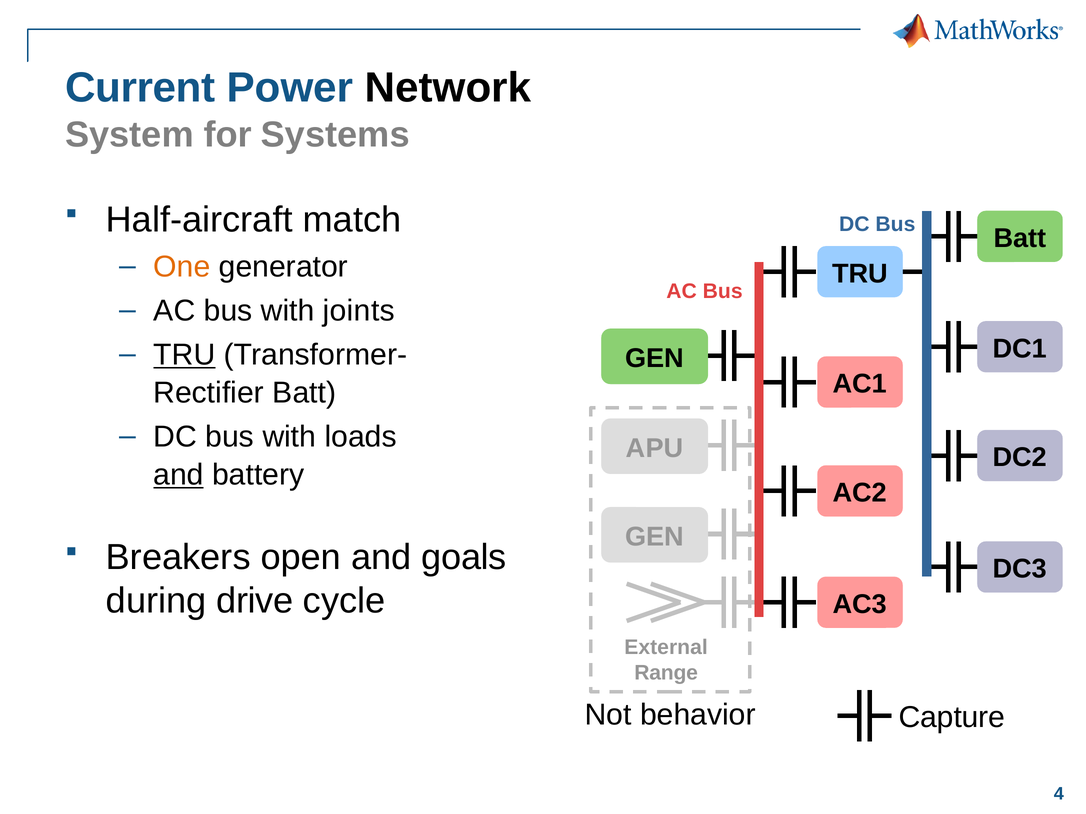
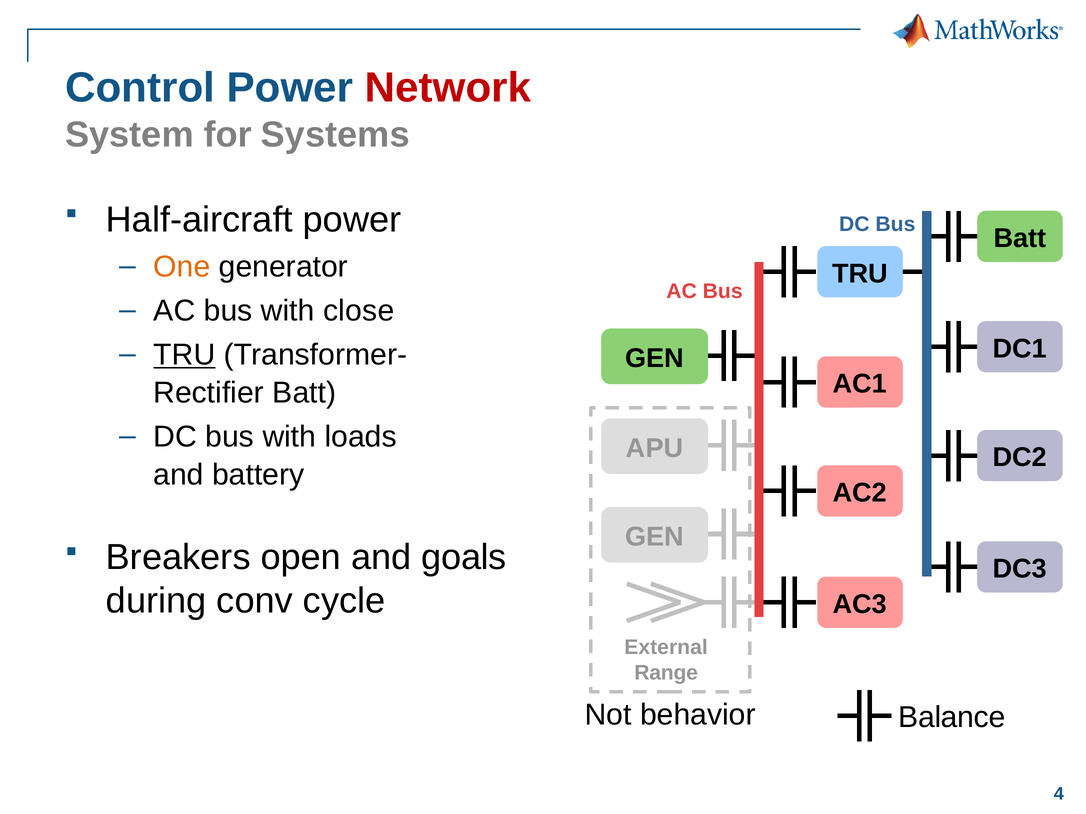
Current: Current -> Control
Network colour: black -> red
Half-aircraft match: match -> power
joints: joints -> close
and at (179, 475) underline: present -> none
drive: drive -> conv
Capture: Capture -> Balance
